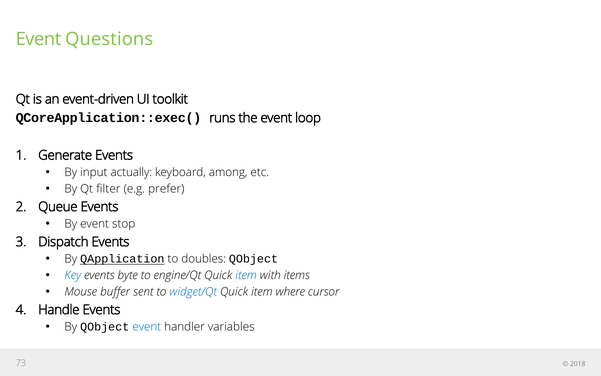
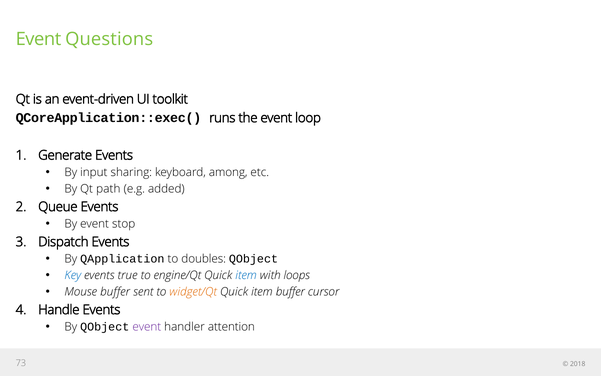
actually: actually -> sharing
filter: filter -> path
prefer: prefer -> added
QApplication underline: present -> none
byte: byte -> true
items: items -> loops
widget/Qt colour: blue -> orange
item where: where -> buffer
event at (147, 327) colour: blue -> purple
variables: variables -> attention
